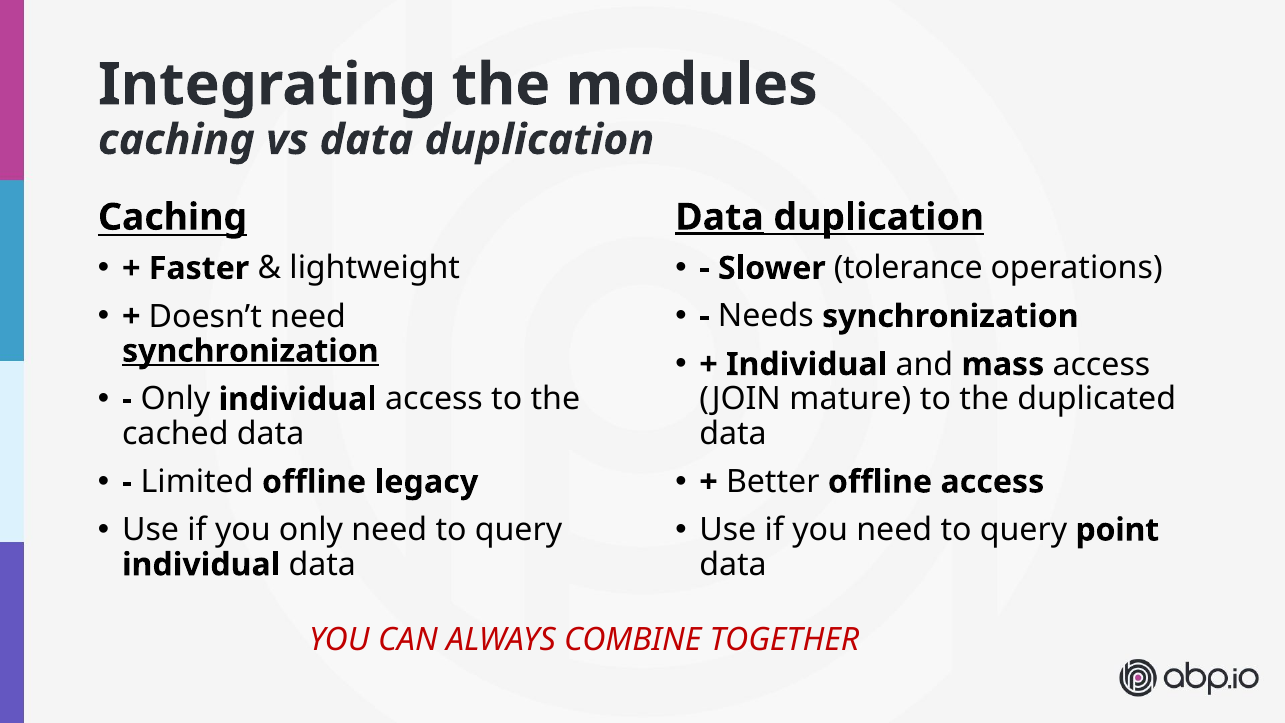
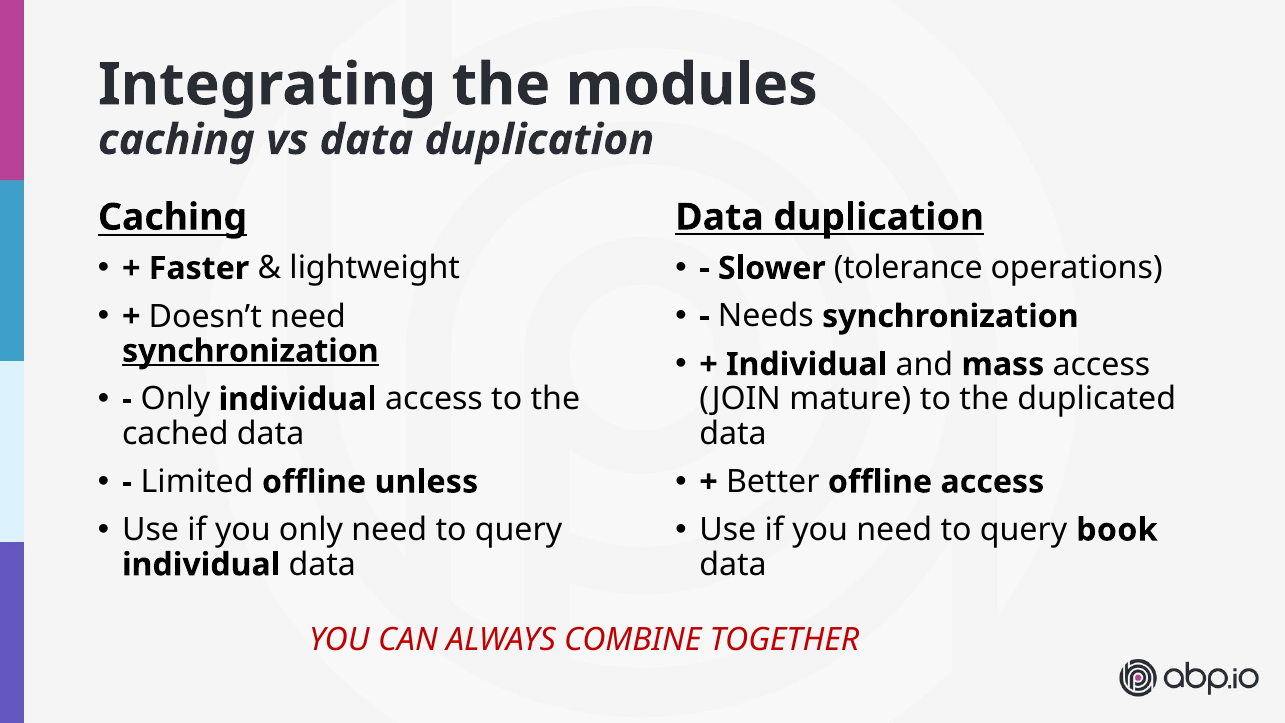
Data at (720, 217) underline: present -> none
legacy: legacy -> unless
point: point -> book
